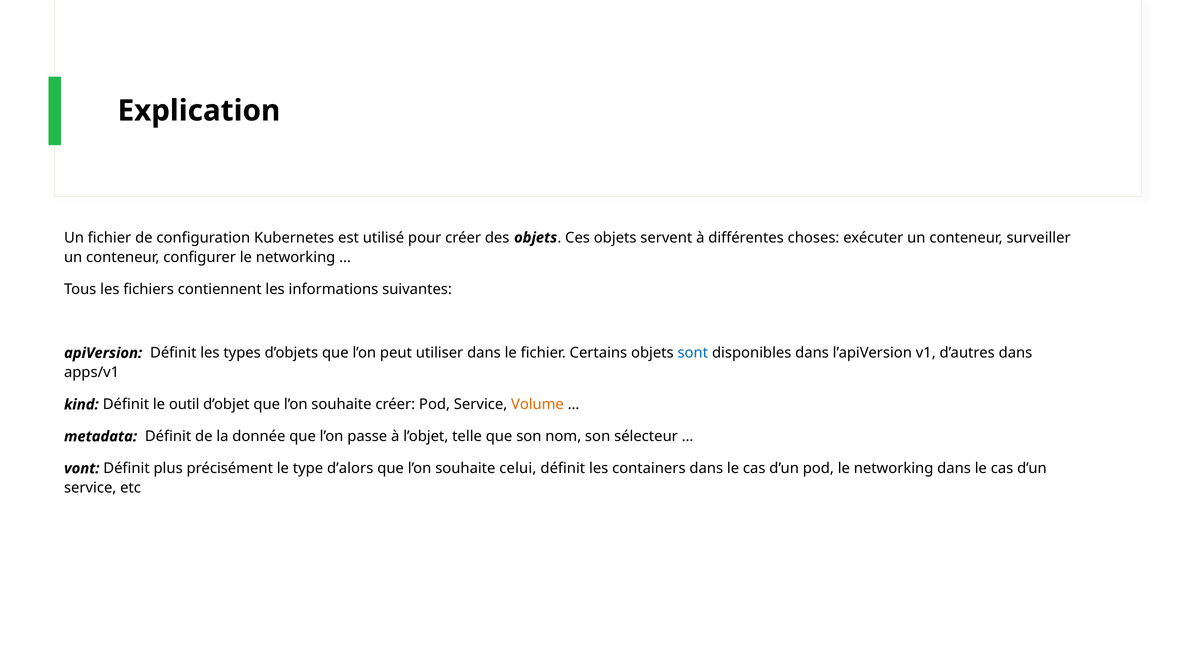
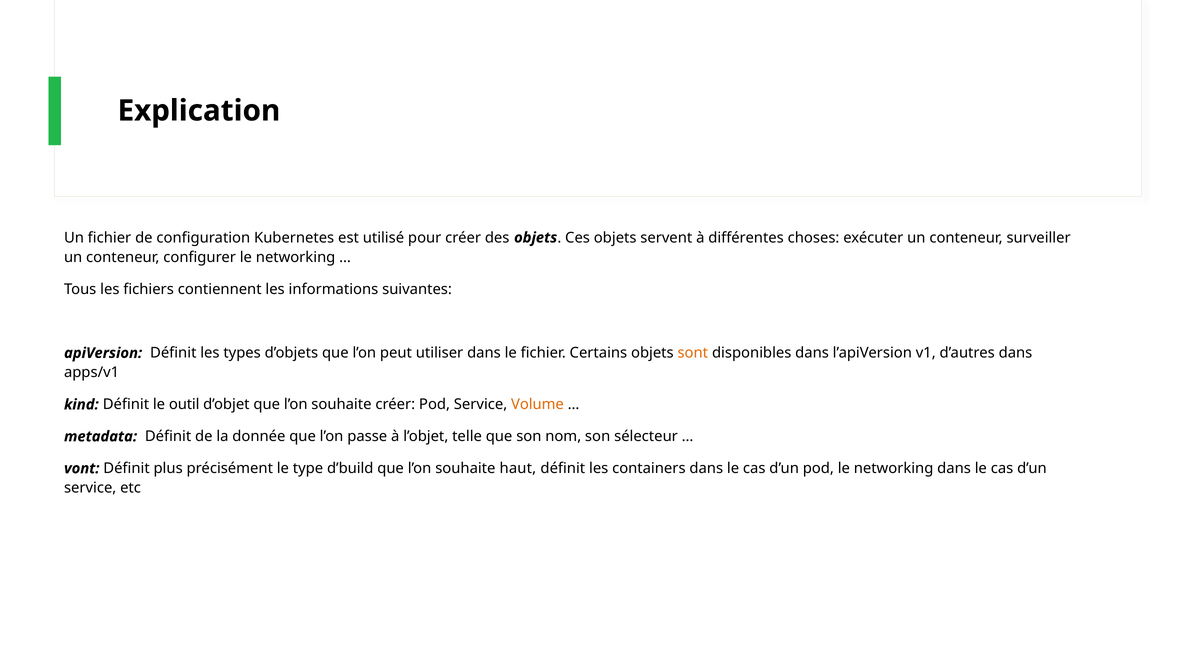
sont colour: blue -> orange
d’alors: d’alors -> d’build
celui: celui -> haut
